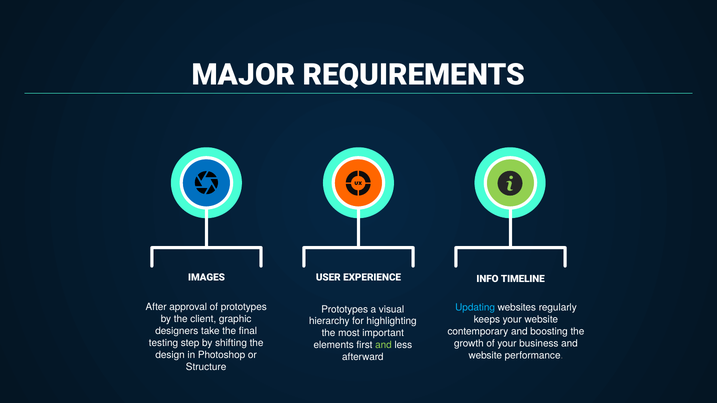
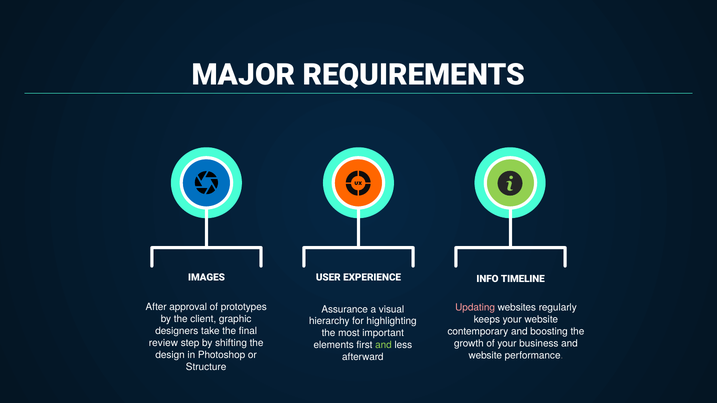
Updating colour: light blue -> pink
Prototypes at (345, 309): Prototypes -> Assurance
testing: testing -> review
